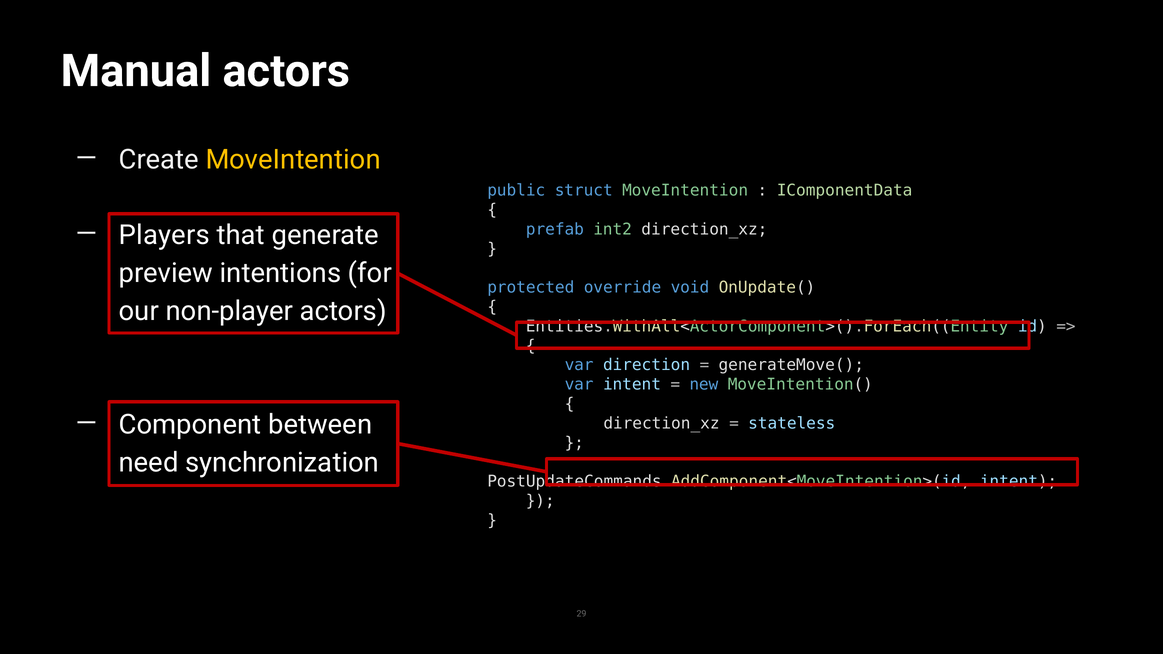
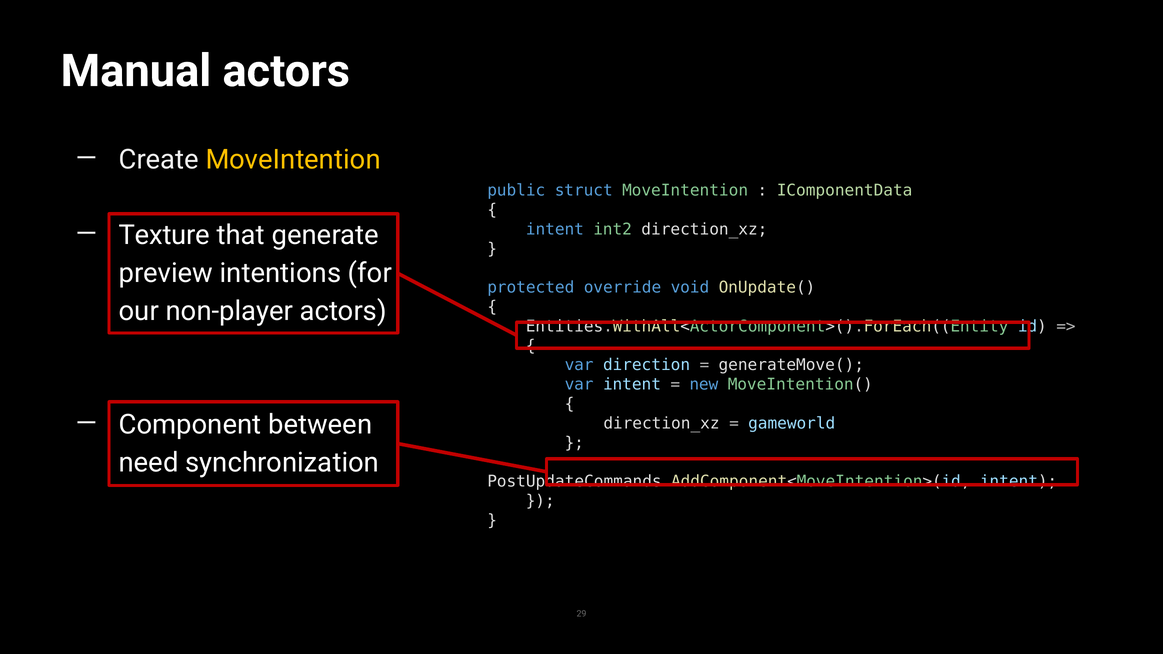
prefab at (555, 229): prefab -> intent
Players: Players -> Texture
stateless: stateless -> gameworld
